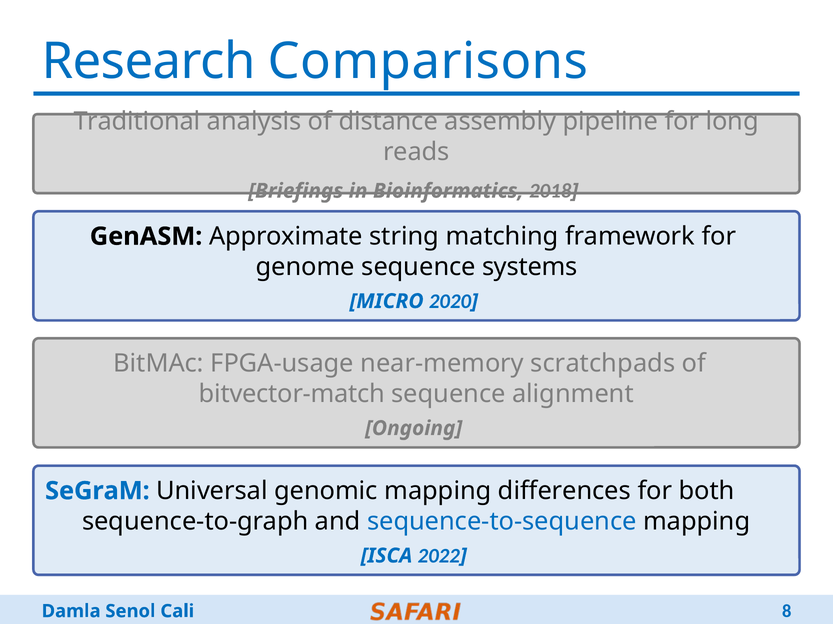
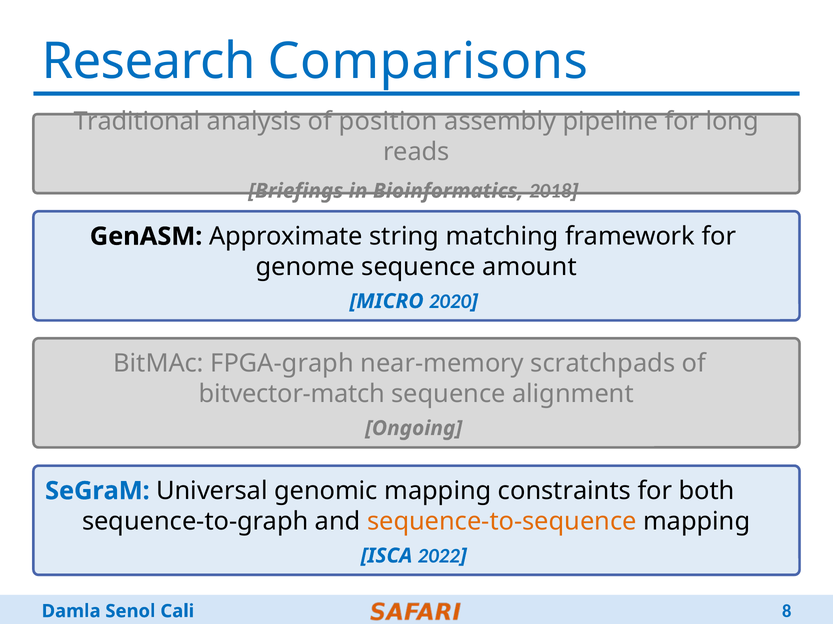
distance: distance -> position
systems: systems -> amount
FPGA-usage: FPGA-usage -> FPGA-graph
differences: differences -> constraints
sequence-to-sequence colour: blue -> orange
